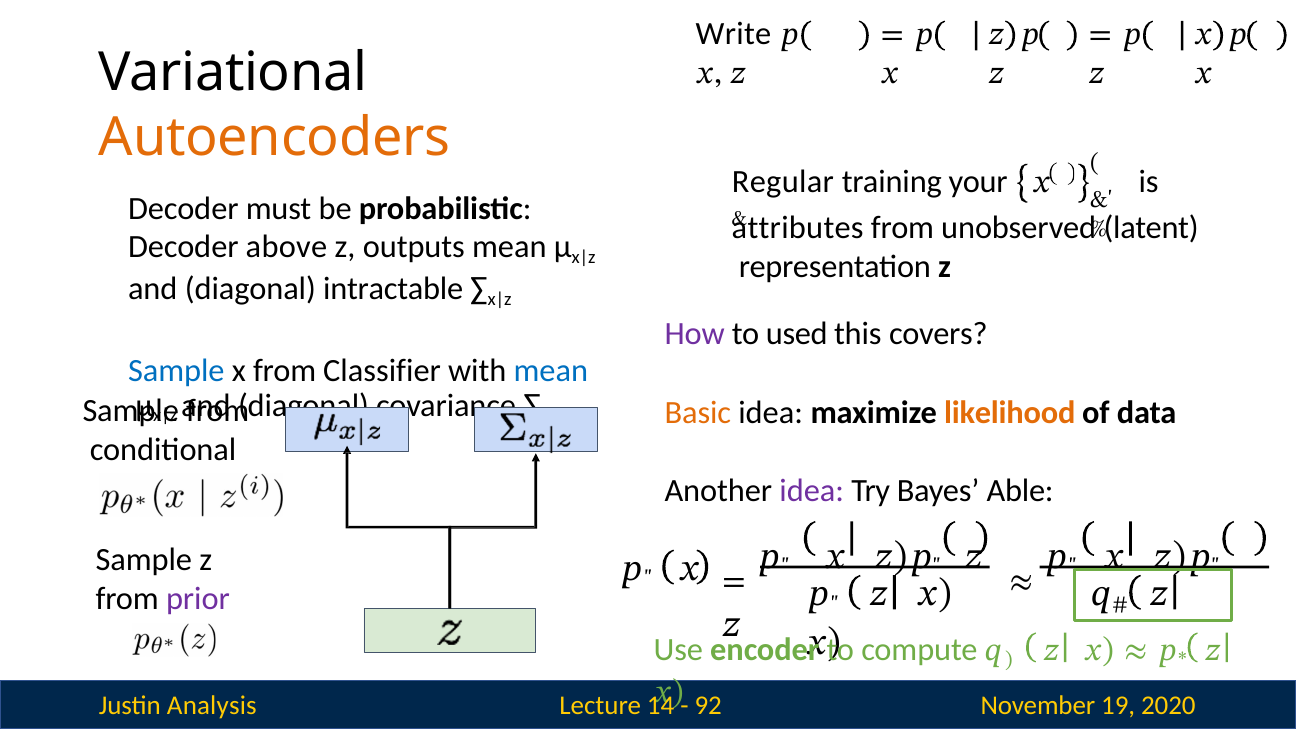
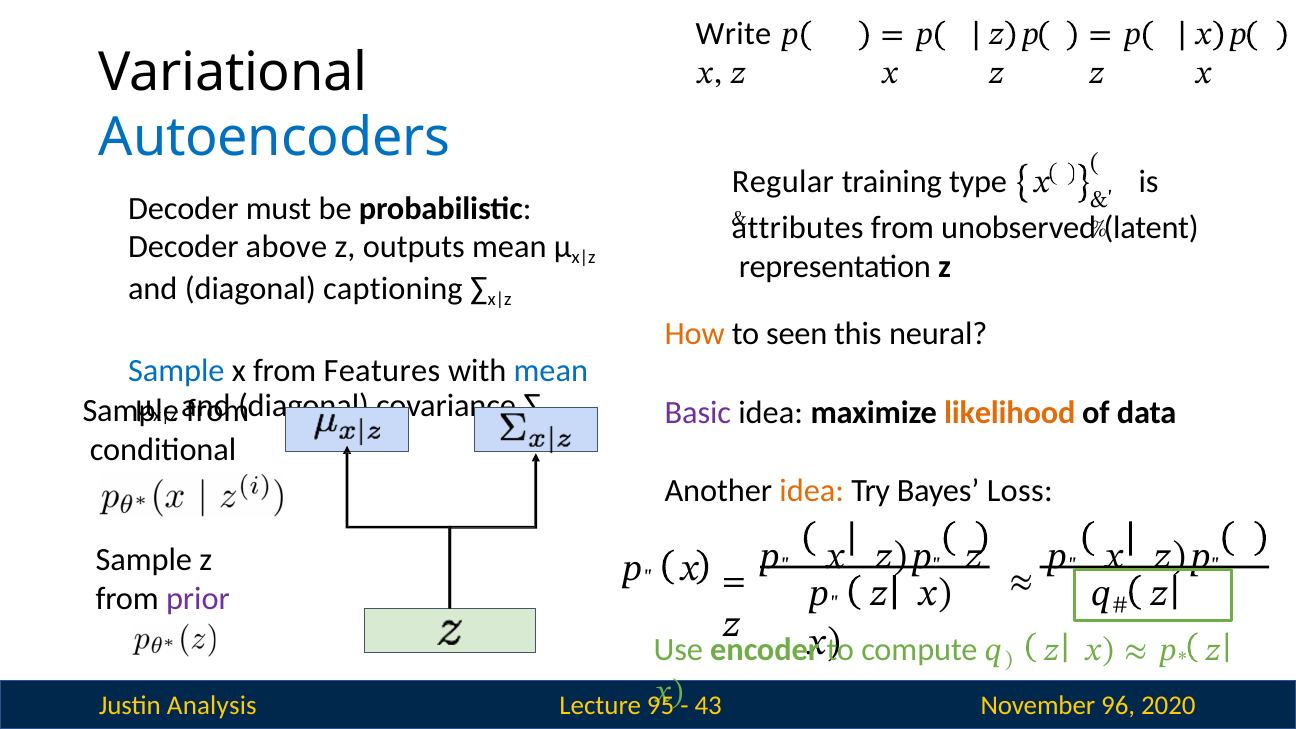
Autoencoders colour: orange -> blue
your: your -> type
intractable: intractable -> captioning
How colour: purple -> orange
used: used -> seen
covers: covers -> neural
Classifier: Classifier -> Features
Basic colour: orange -> purple
idea at (812, 491) colour: purple -> orange
Able: Able -> Loss
14: 14 -> 95
92: 92 -> 43
19: 19 -> 96
